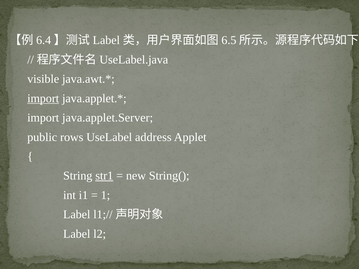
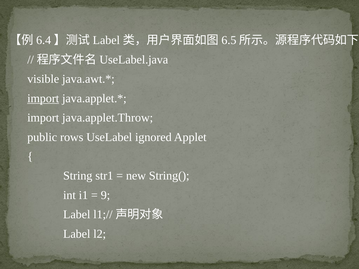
java.applet.Server: java.applet.Server -> java.applet.Throw
address: address -> ignored
str1 underline: present -> none
1: 1 -> 9
